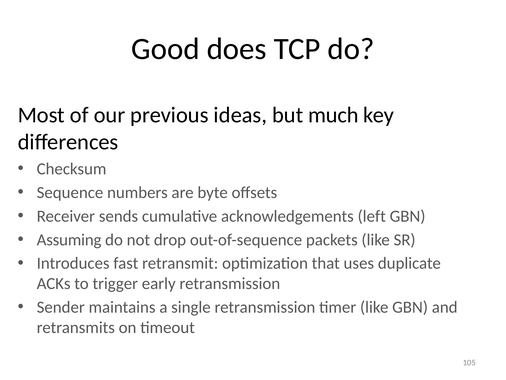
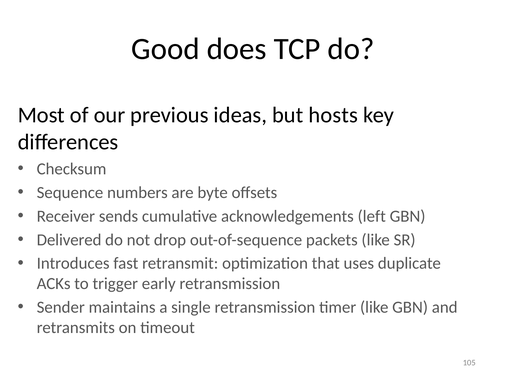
much: much -> hosts
Assuming: Assuming -> Delivered
